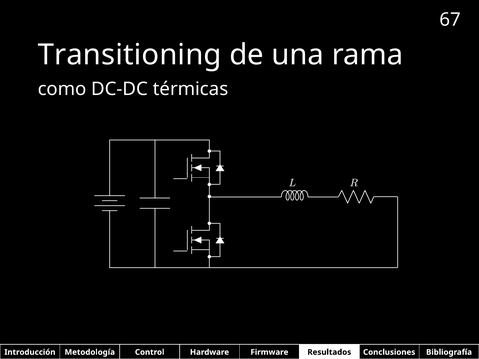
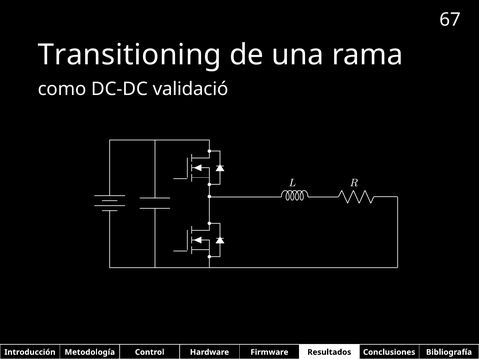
térmicas: térmicas -> validació
